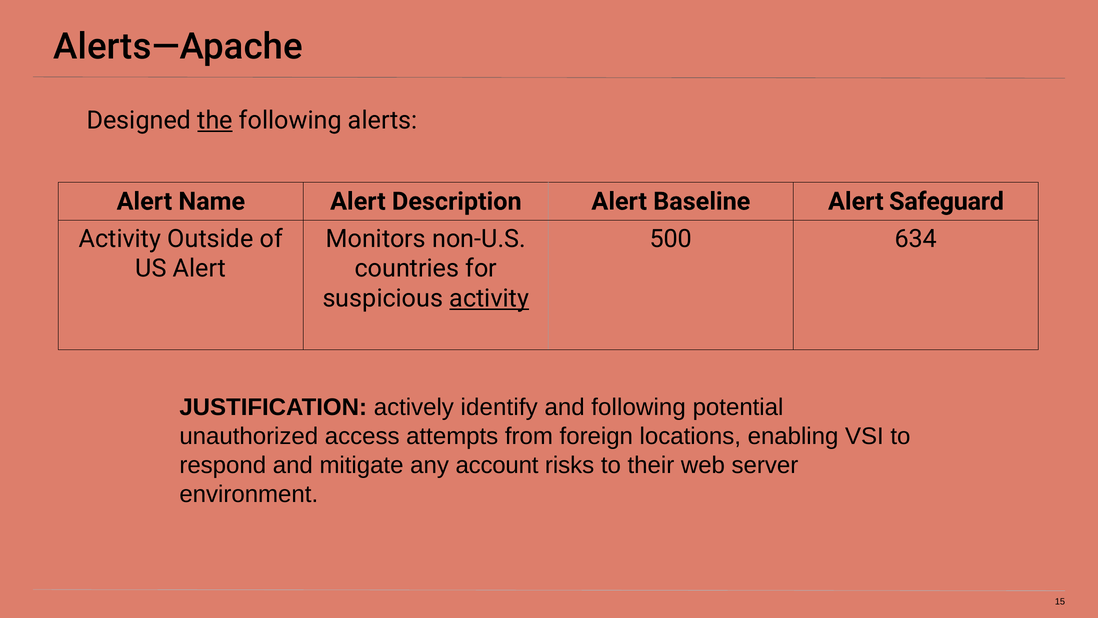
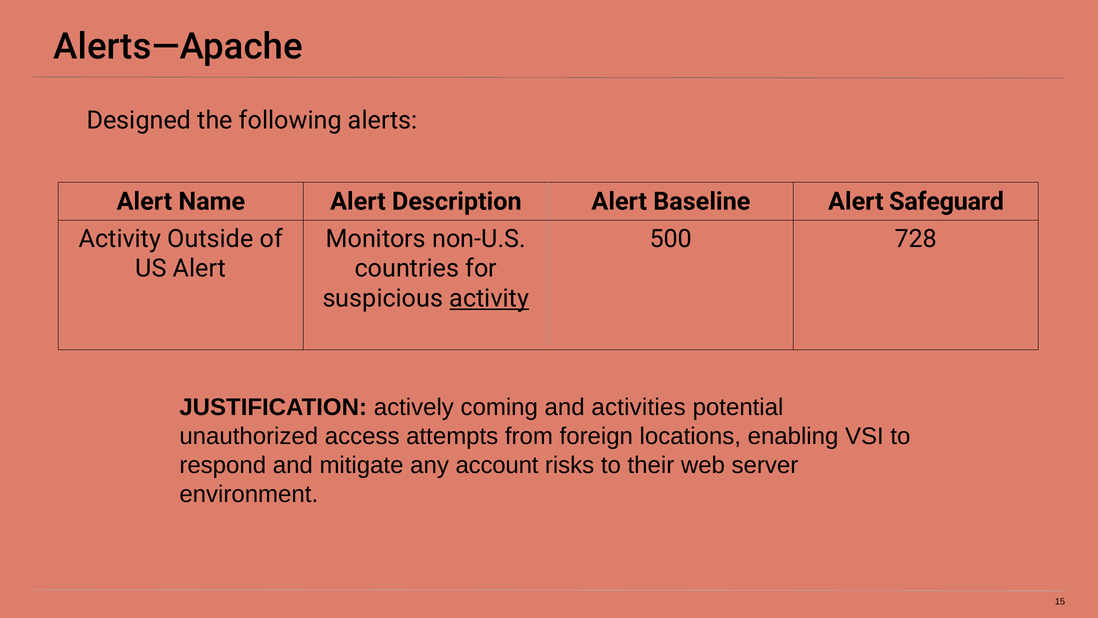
the underline: present -> none
634: 634 -> 728
identify: identify -> coming
and following: following -> activities
